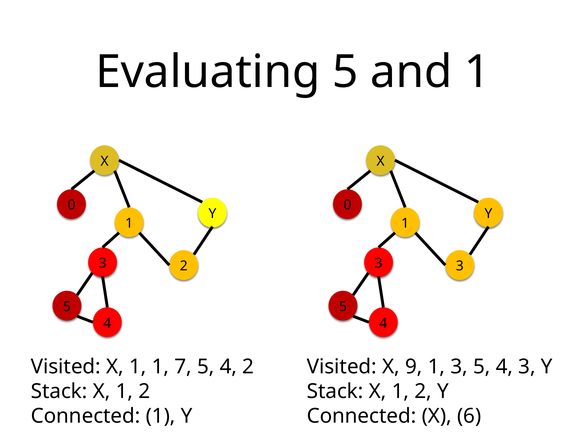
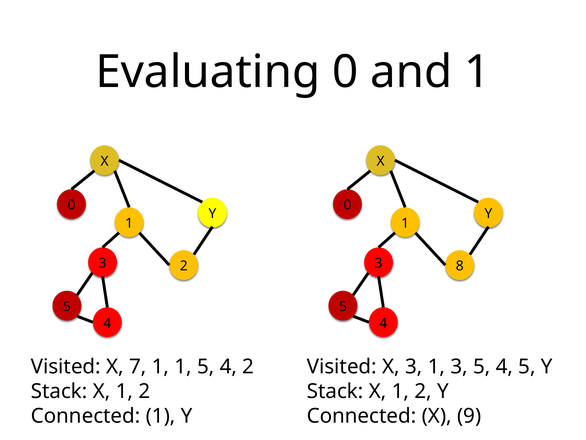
Evaluating 5: 5 -> 0
3 3: 3 -> 8
Visited X 1: 1 -> 7
7 at (183, 366): 7 -> 1
X 9: 9 -> 3
4 3: 3 -> 5
6: 6 -> 9
